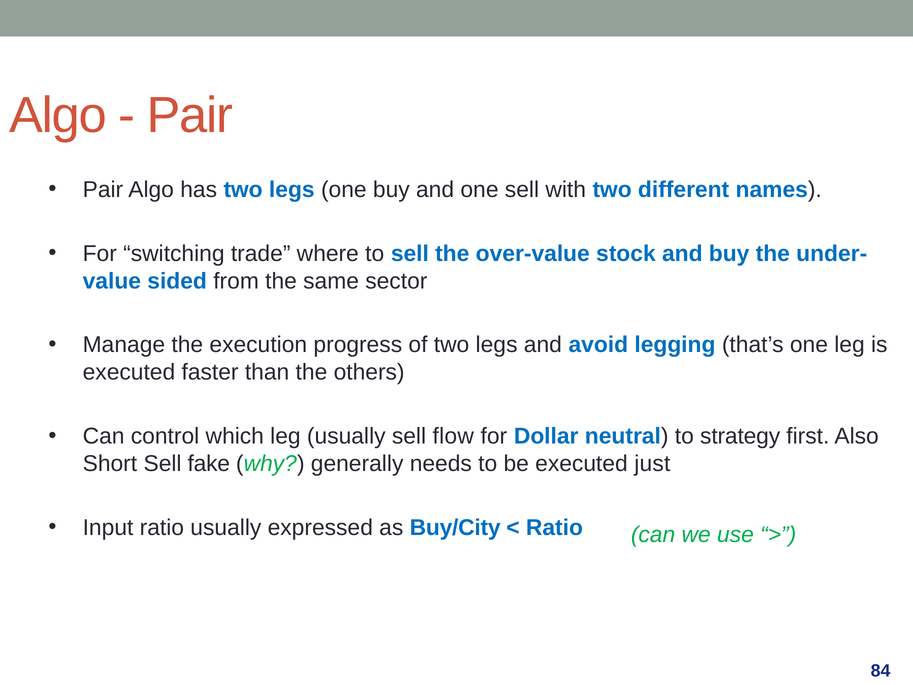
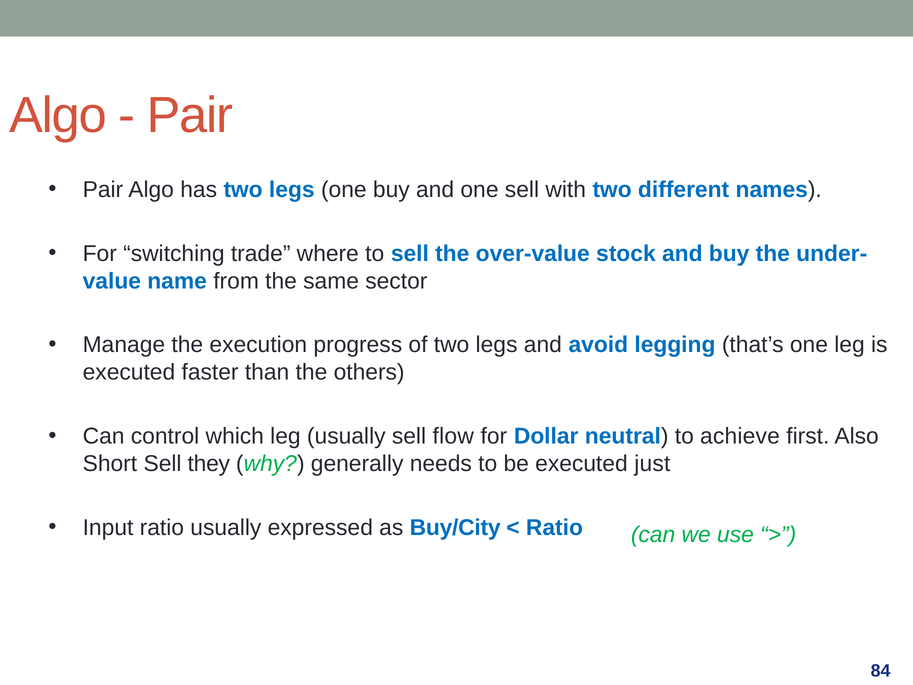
sided: sided -> name
strategy: strategy -> achieve
fake: fake -> they
